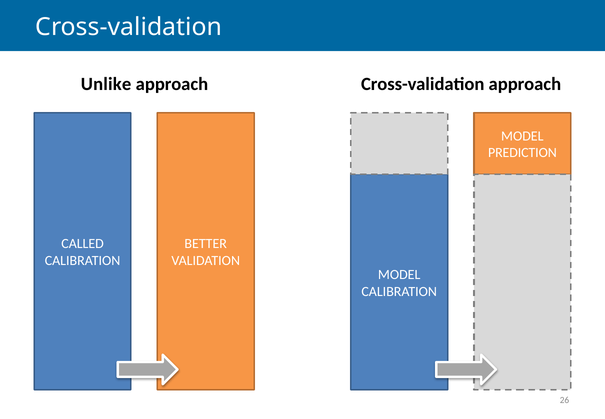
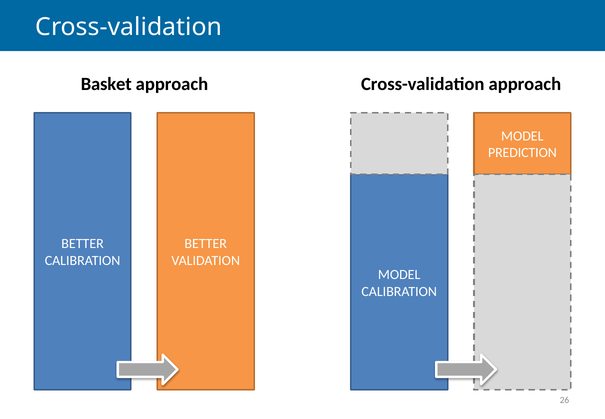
Unlike: Unlike -> Basket
CALLED at (83, 244): CALLED -> BETTER
